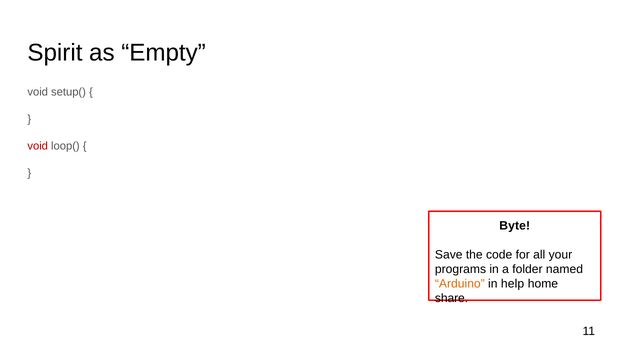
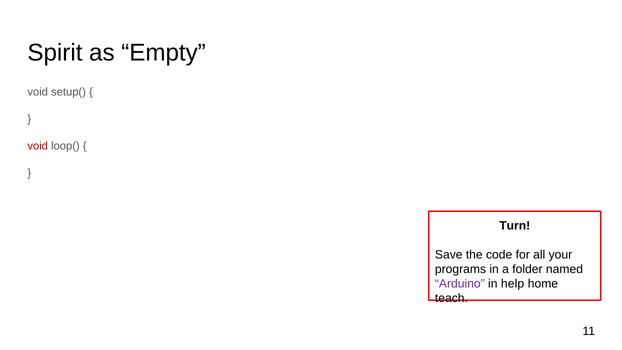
Byte: Byte -> Turn
Arduino colour: orange -> purple
share: share -> teach
